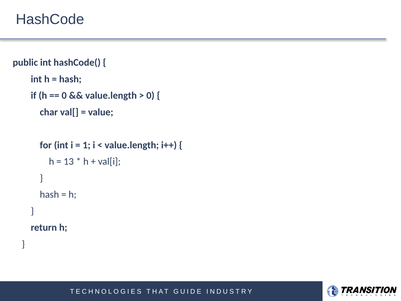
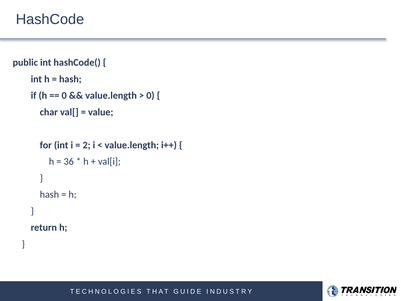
1: 1 -> 2
13: 13 -> 36
